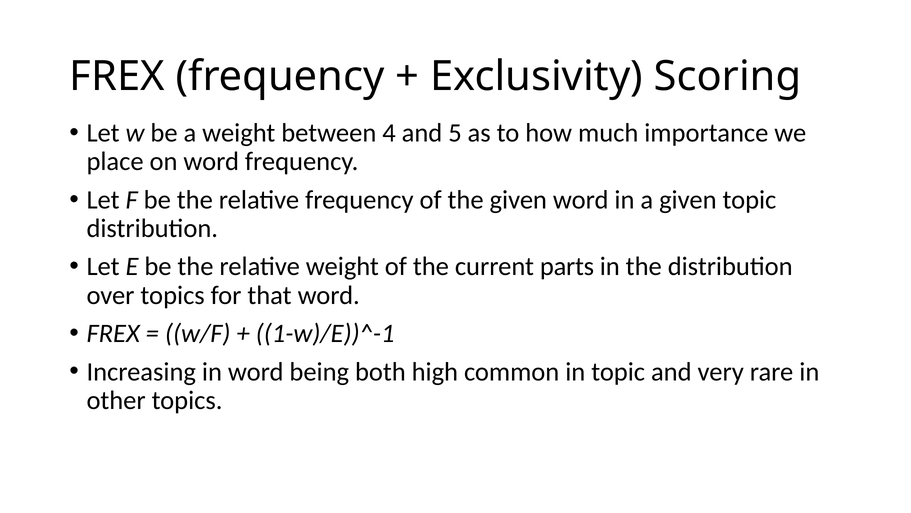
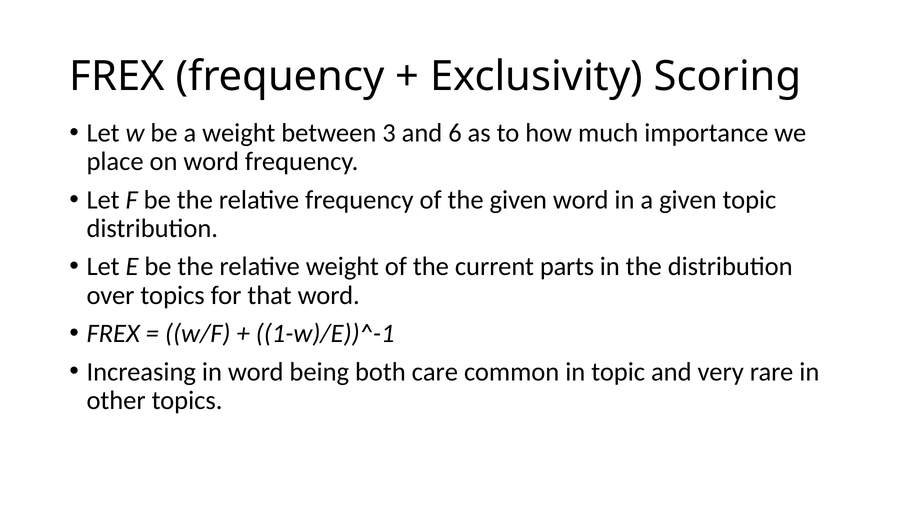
4: 4 -> 3
5: 5 -> 6
high: high -> care
